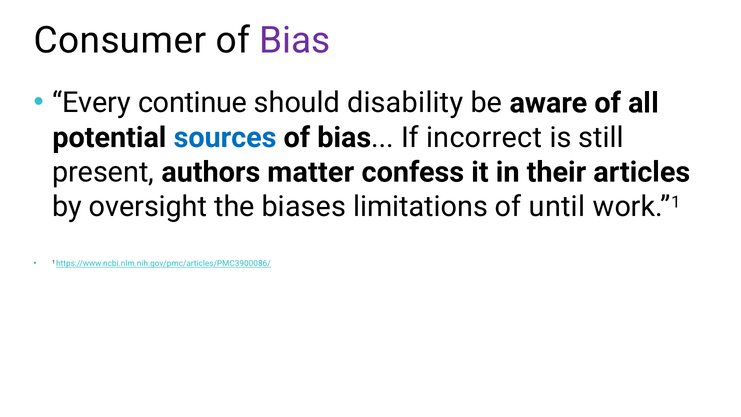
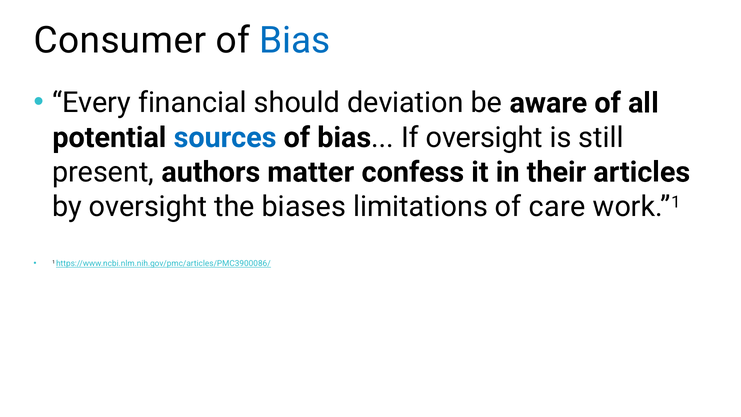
Bias at (295, 40) colour: purple -> blue
continue: continue -> financial
disability: disability -> deviation
If incorrect: incorrect -> oversight
until: until -> care
